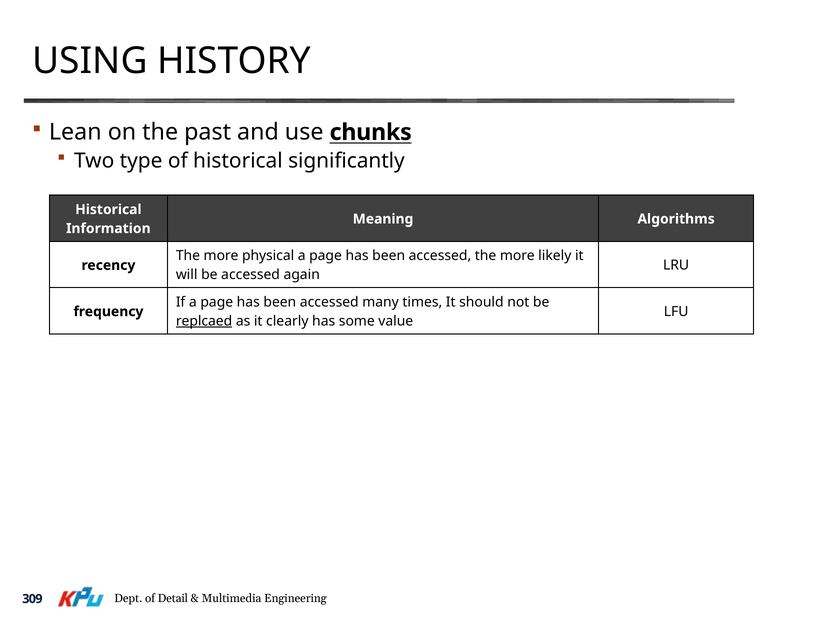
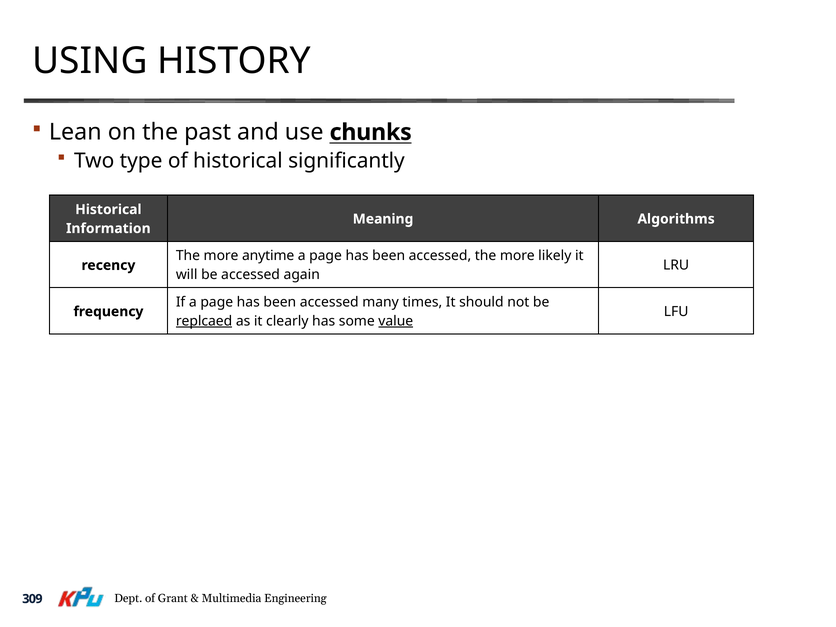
physical: physical -> anytime
value underline: none -> present
Detail: Detail -> Grant
